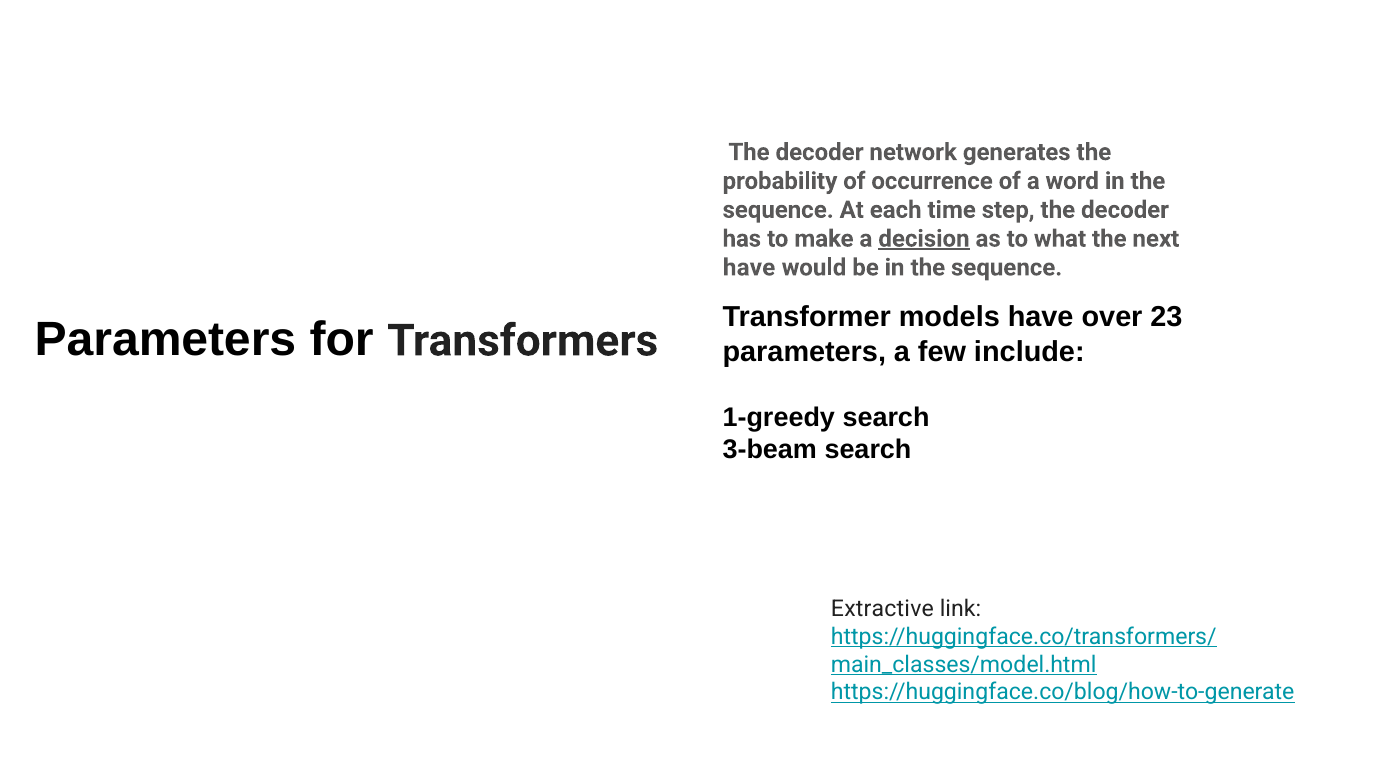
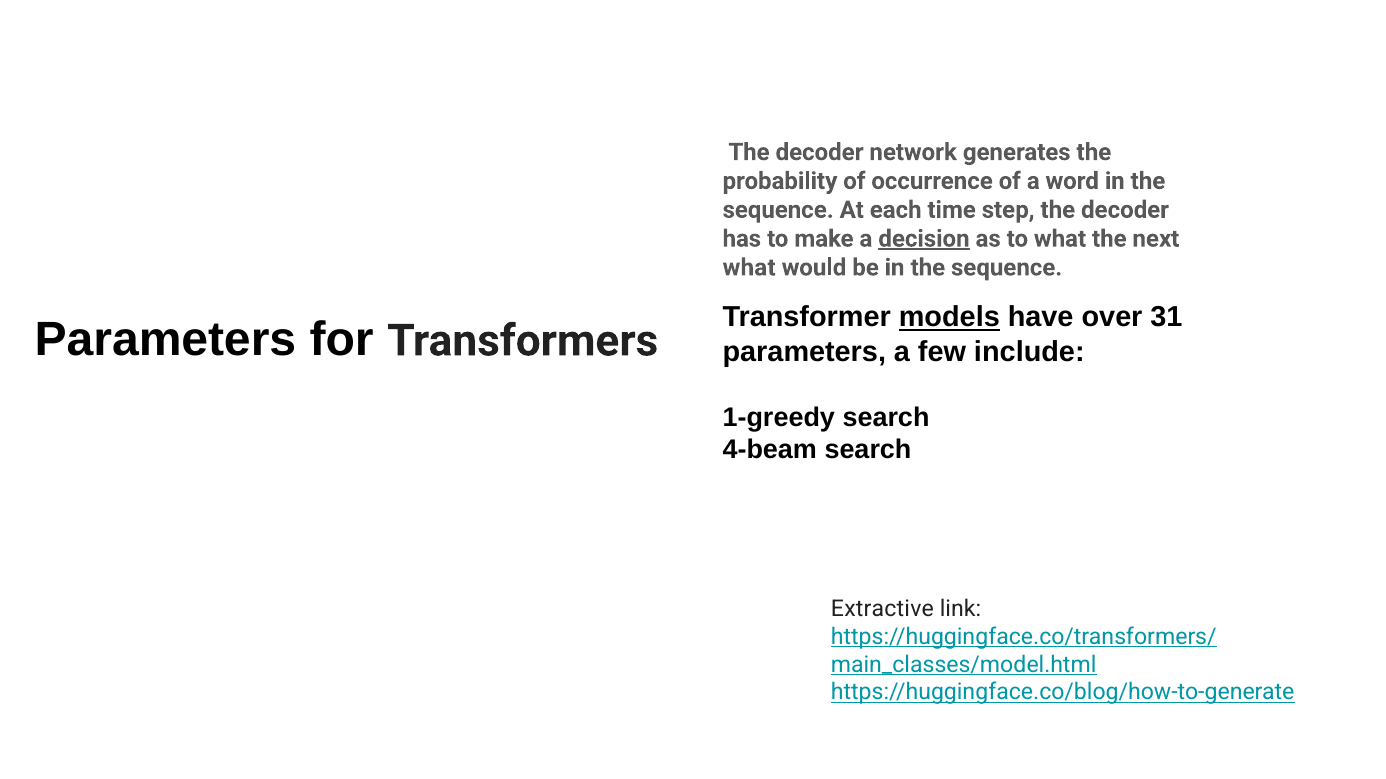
have at (749, 268): have -> what
models underline: none -> present
23: 23 -> 31
3-beam: 3-beam -> 4-beam
